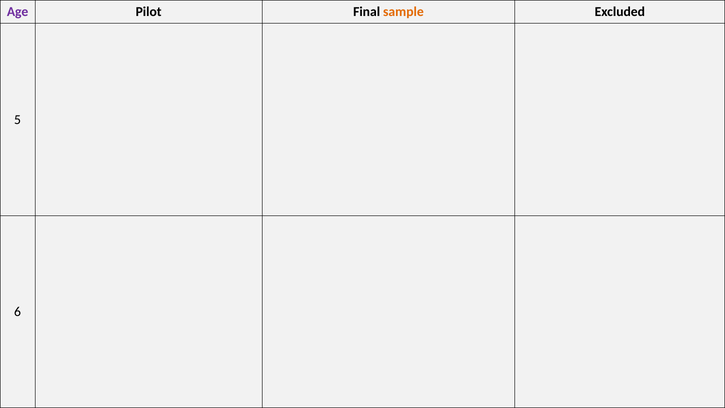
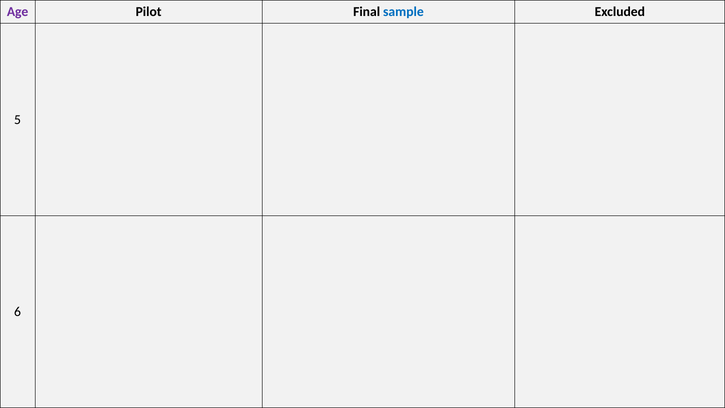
sample colour: orange -> blue
